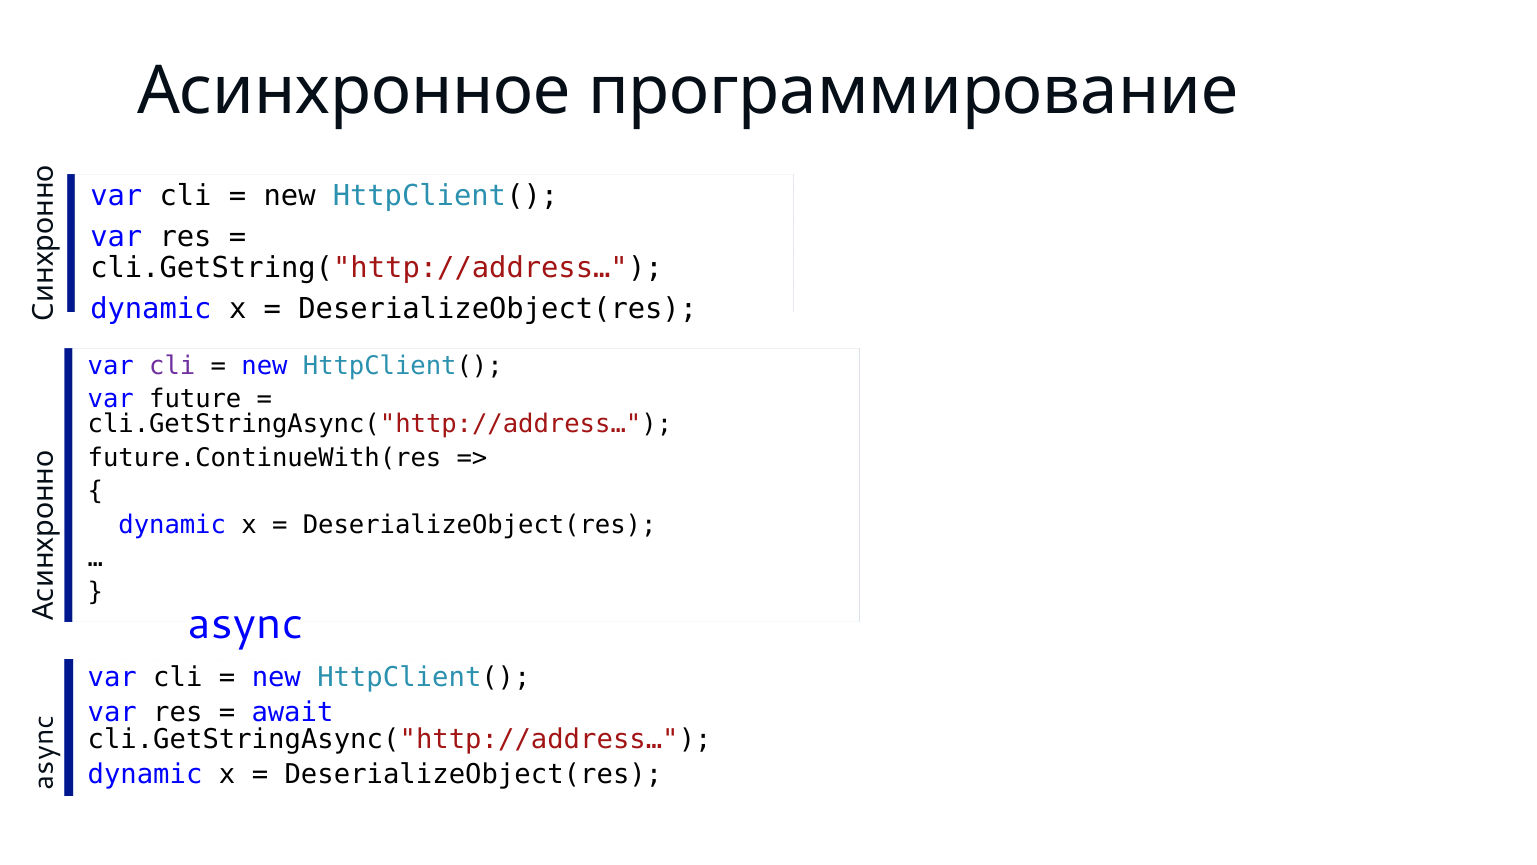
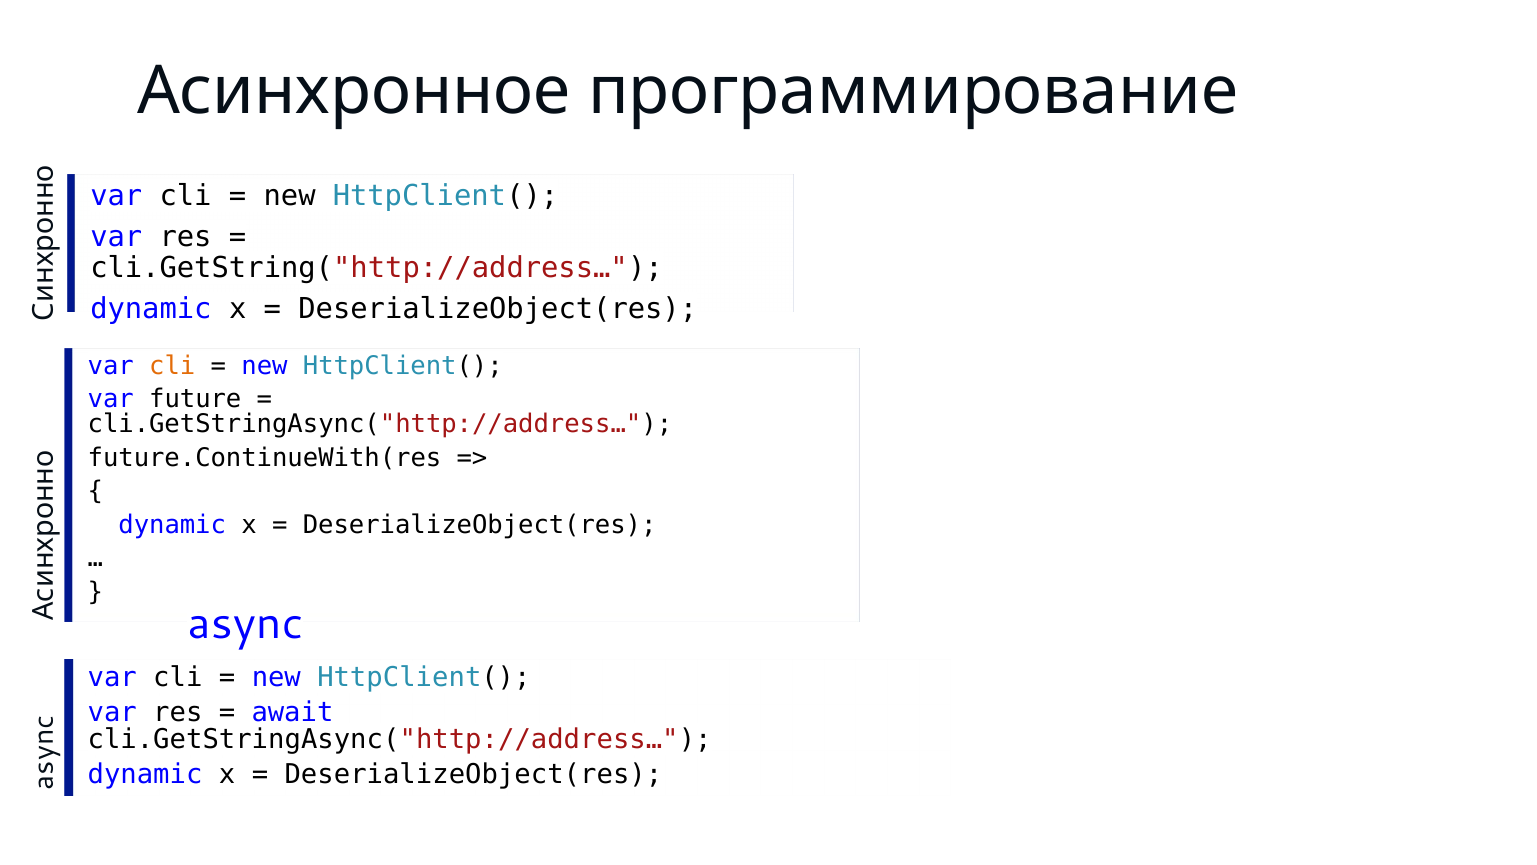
cli at (172, 366) colour: purple -> orange
